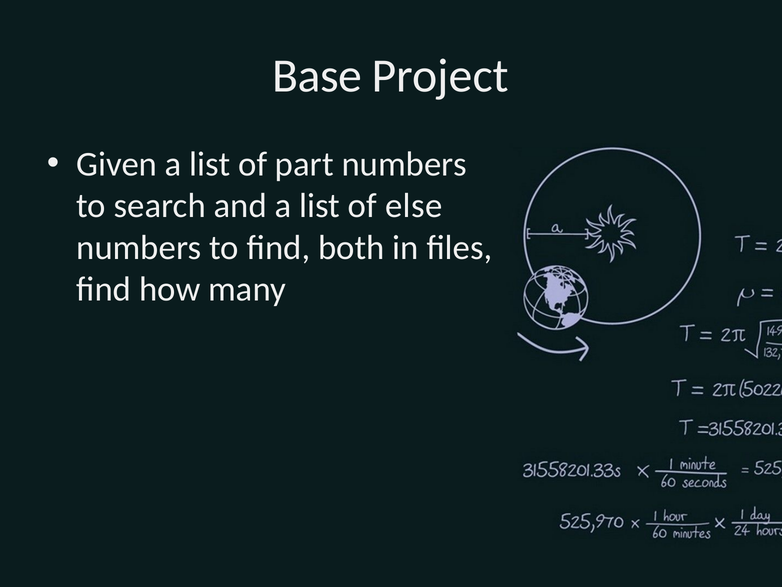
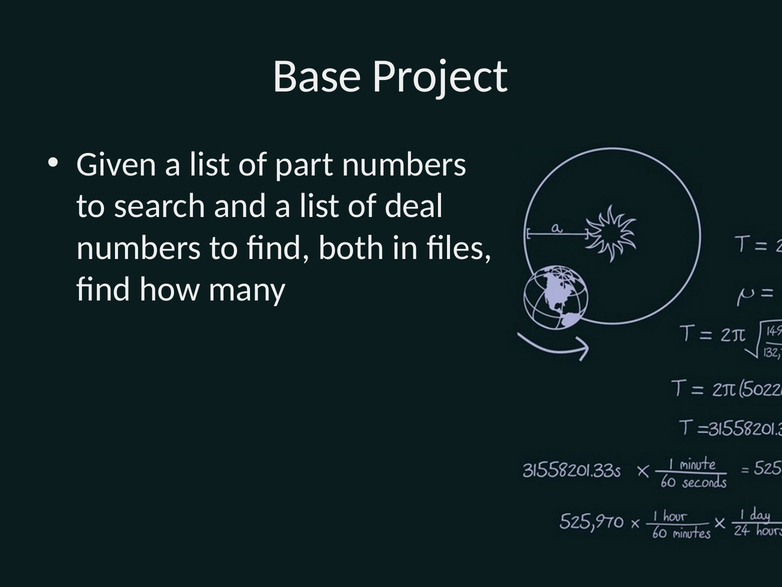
else: else -> deal
